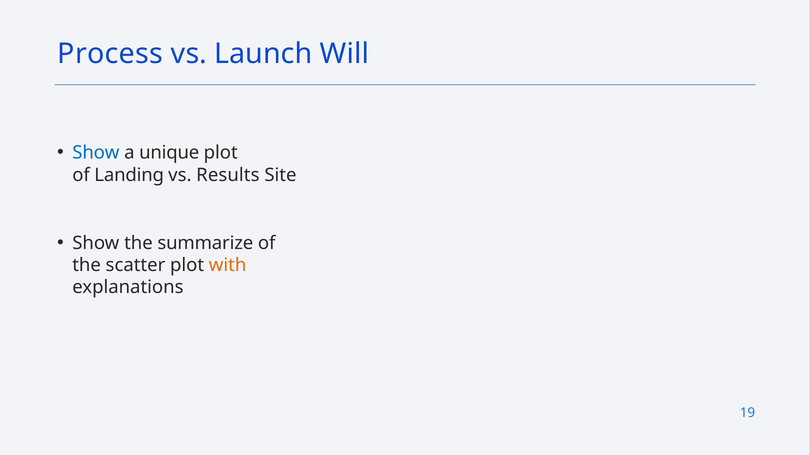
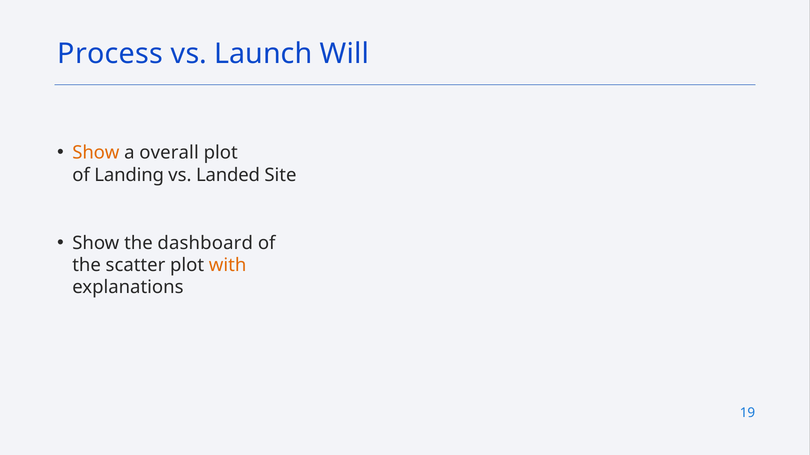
Show at (96, 153) colour: blue -> orange
unique: unique -> overall
Results: Results -> Landed
summarize: summarize -> dashboard
